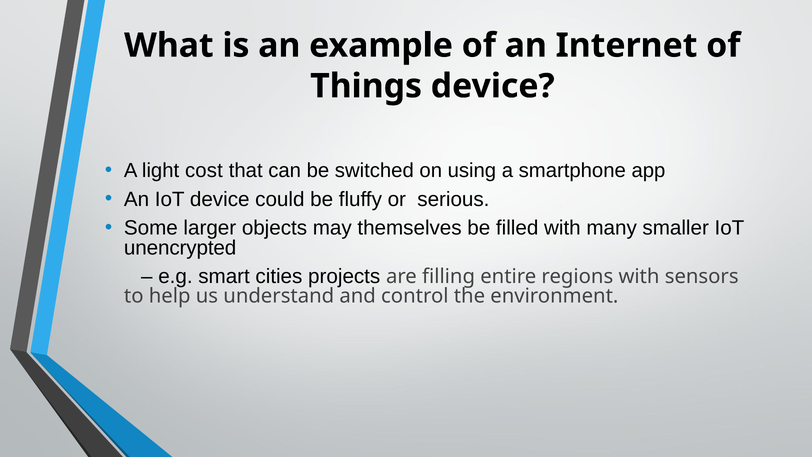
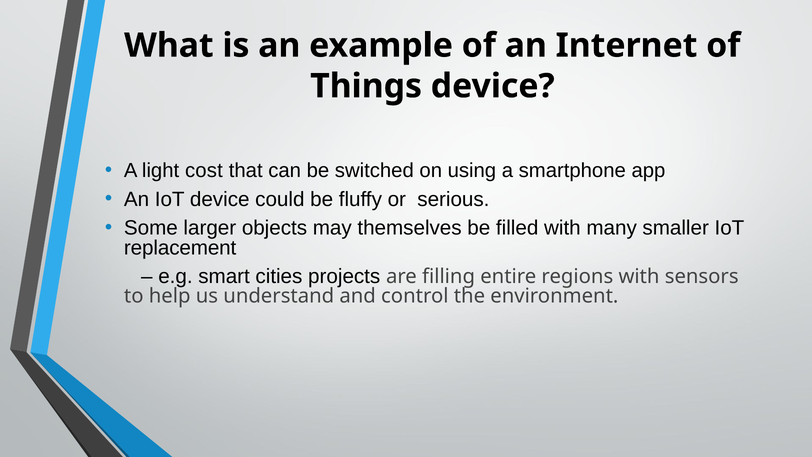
unencrypted: unencrypted -> replacement
